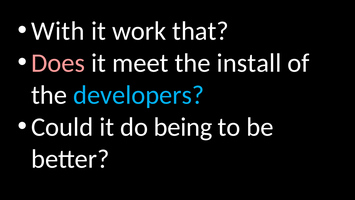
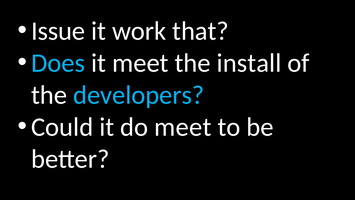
With: With -> Issue
Does colour: pink -> light blue
do being: being -> meet
